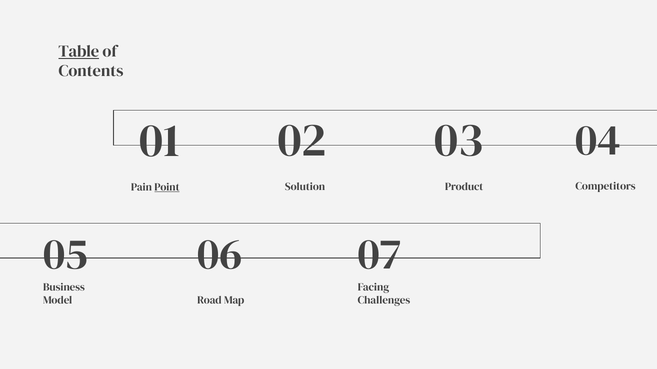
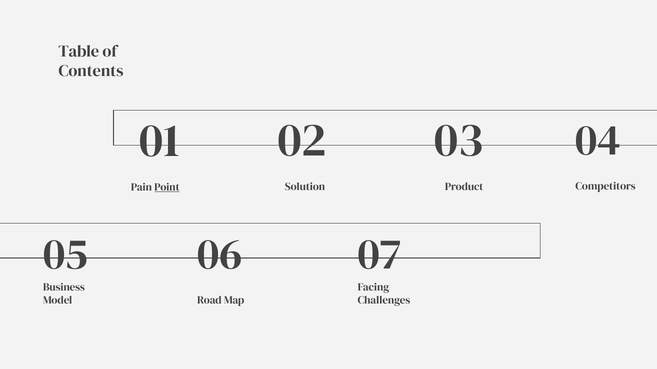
Table underline: present -> none
